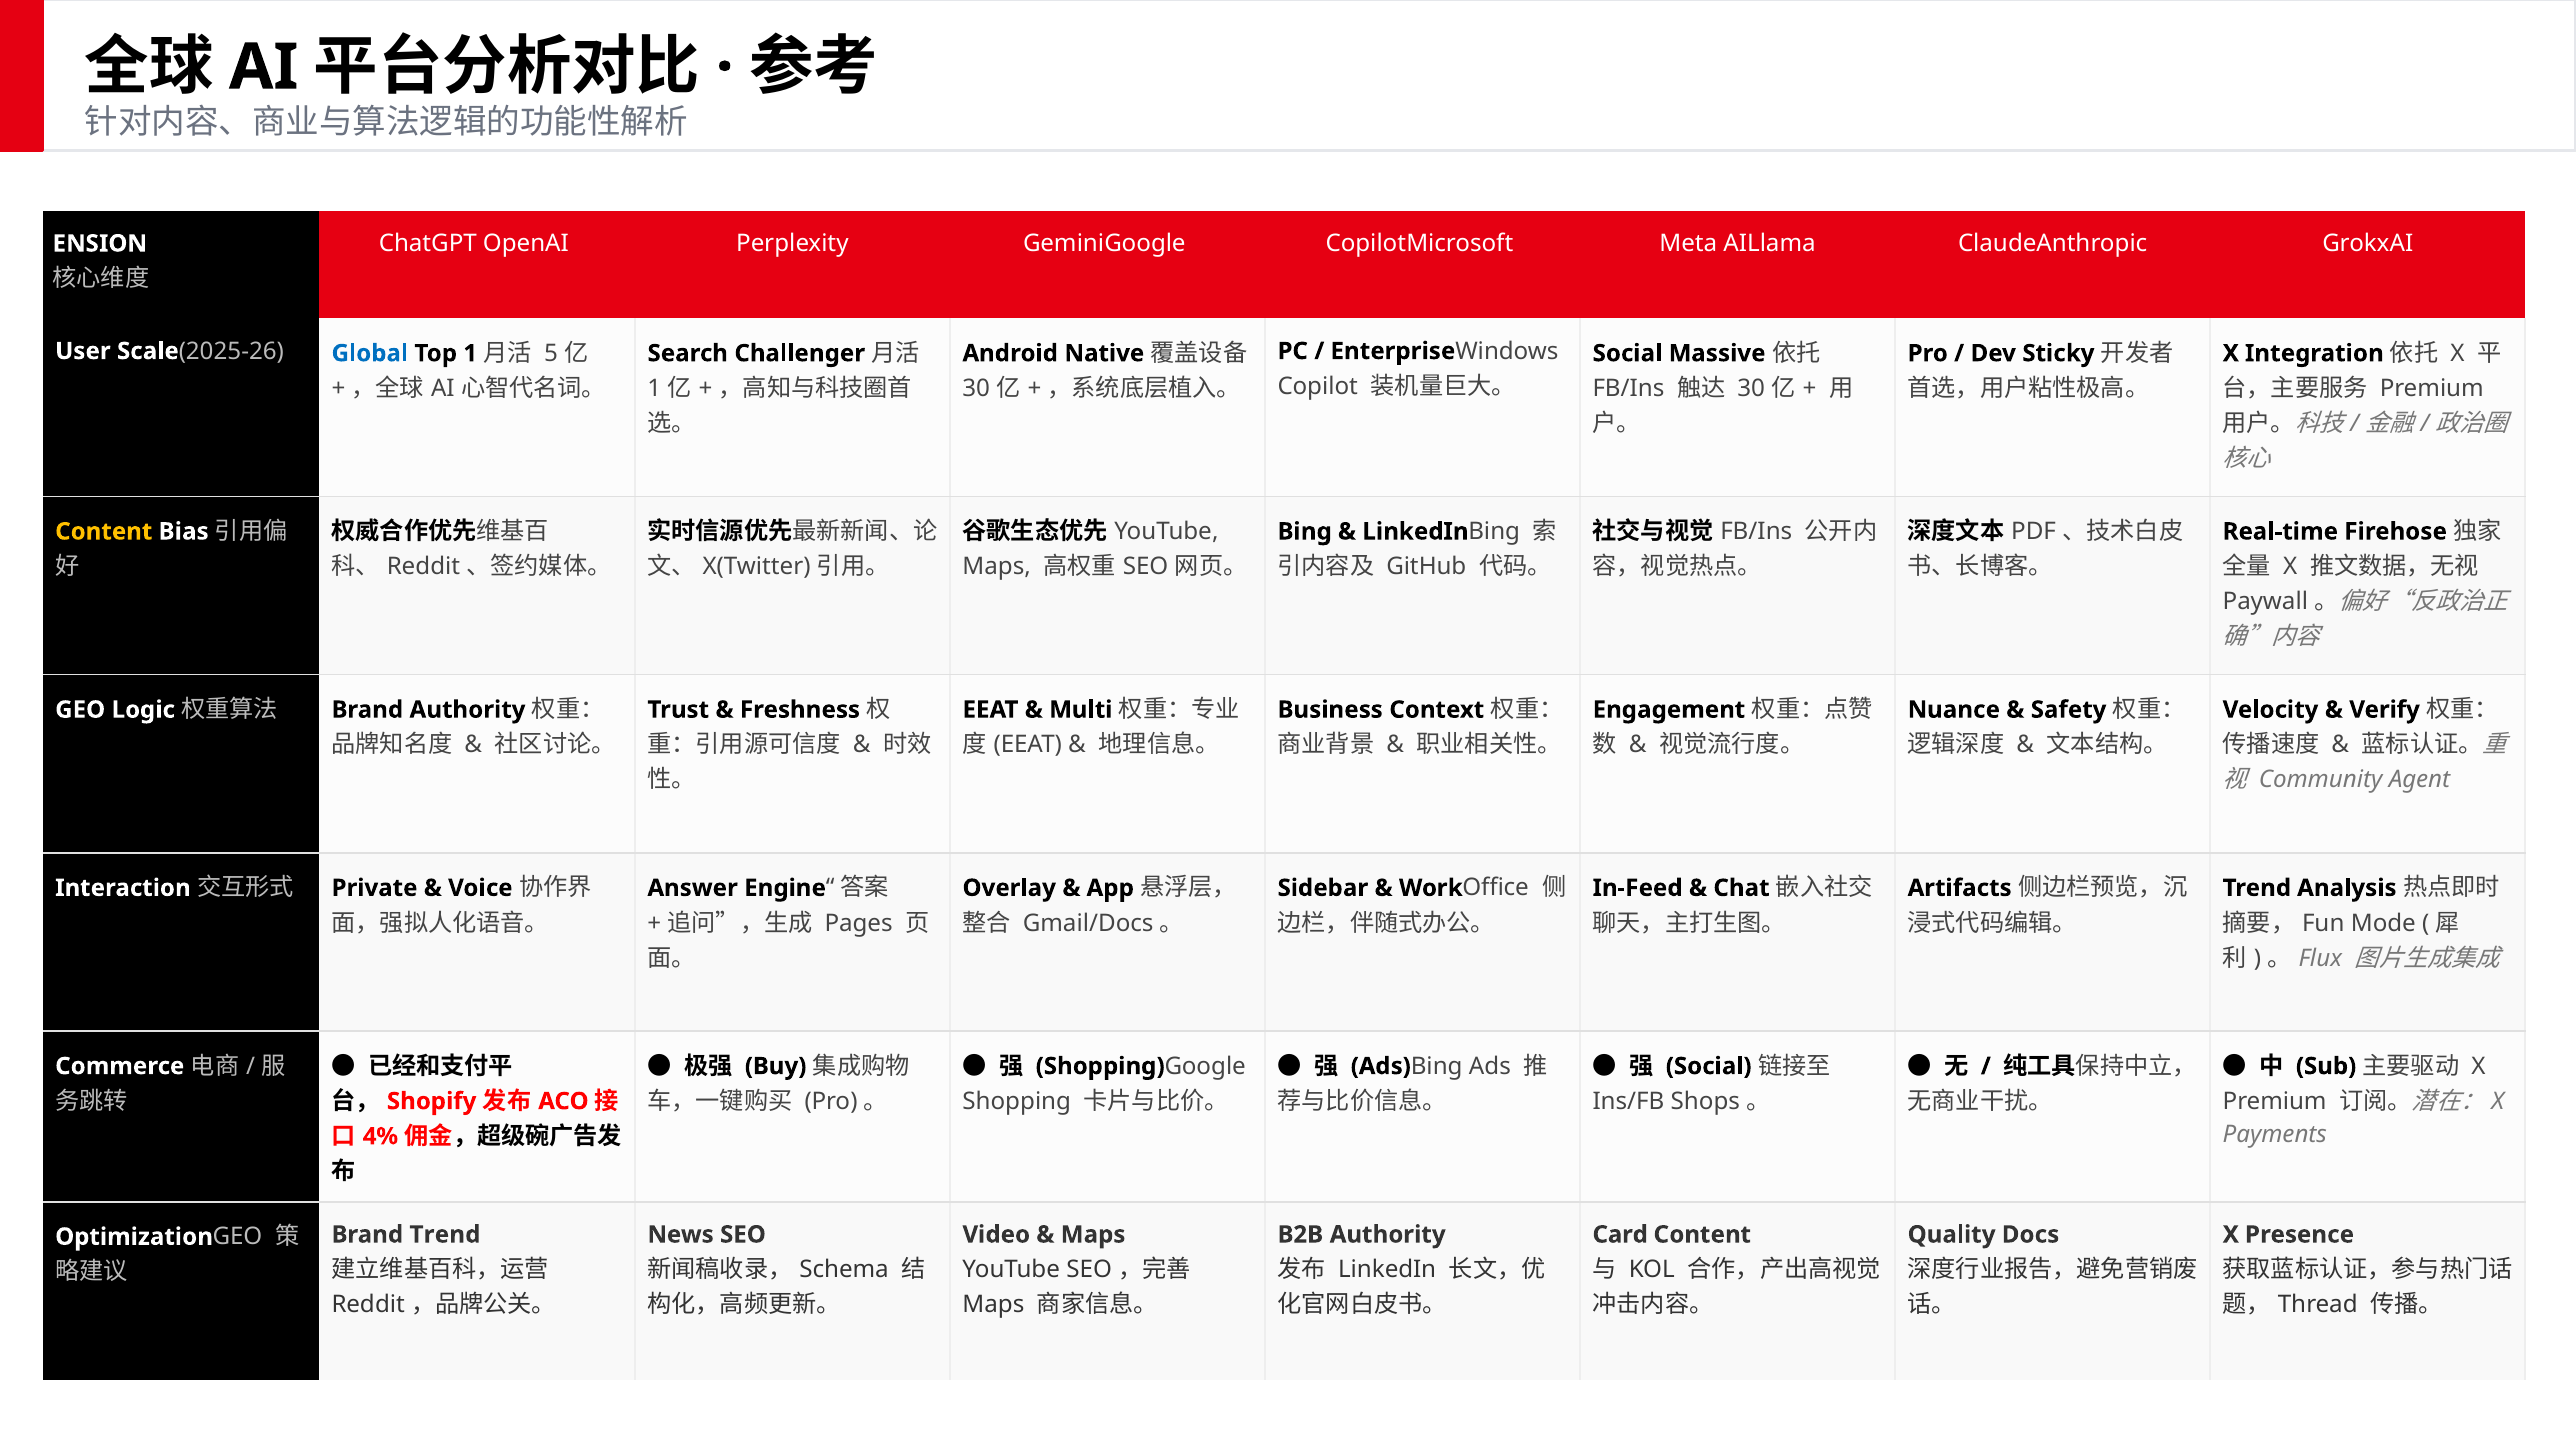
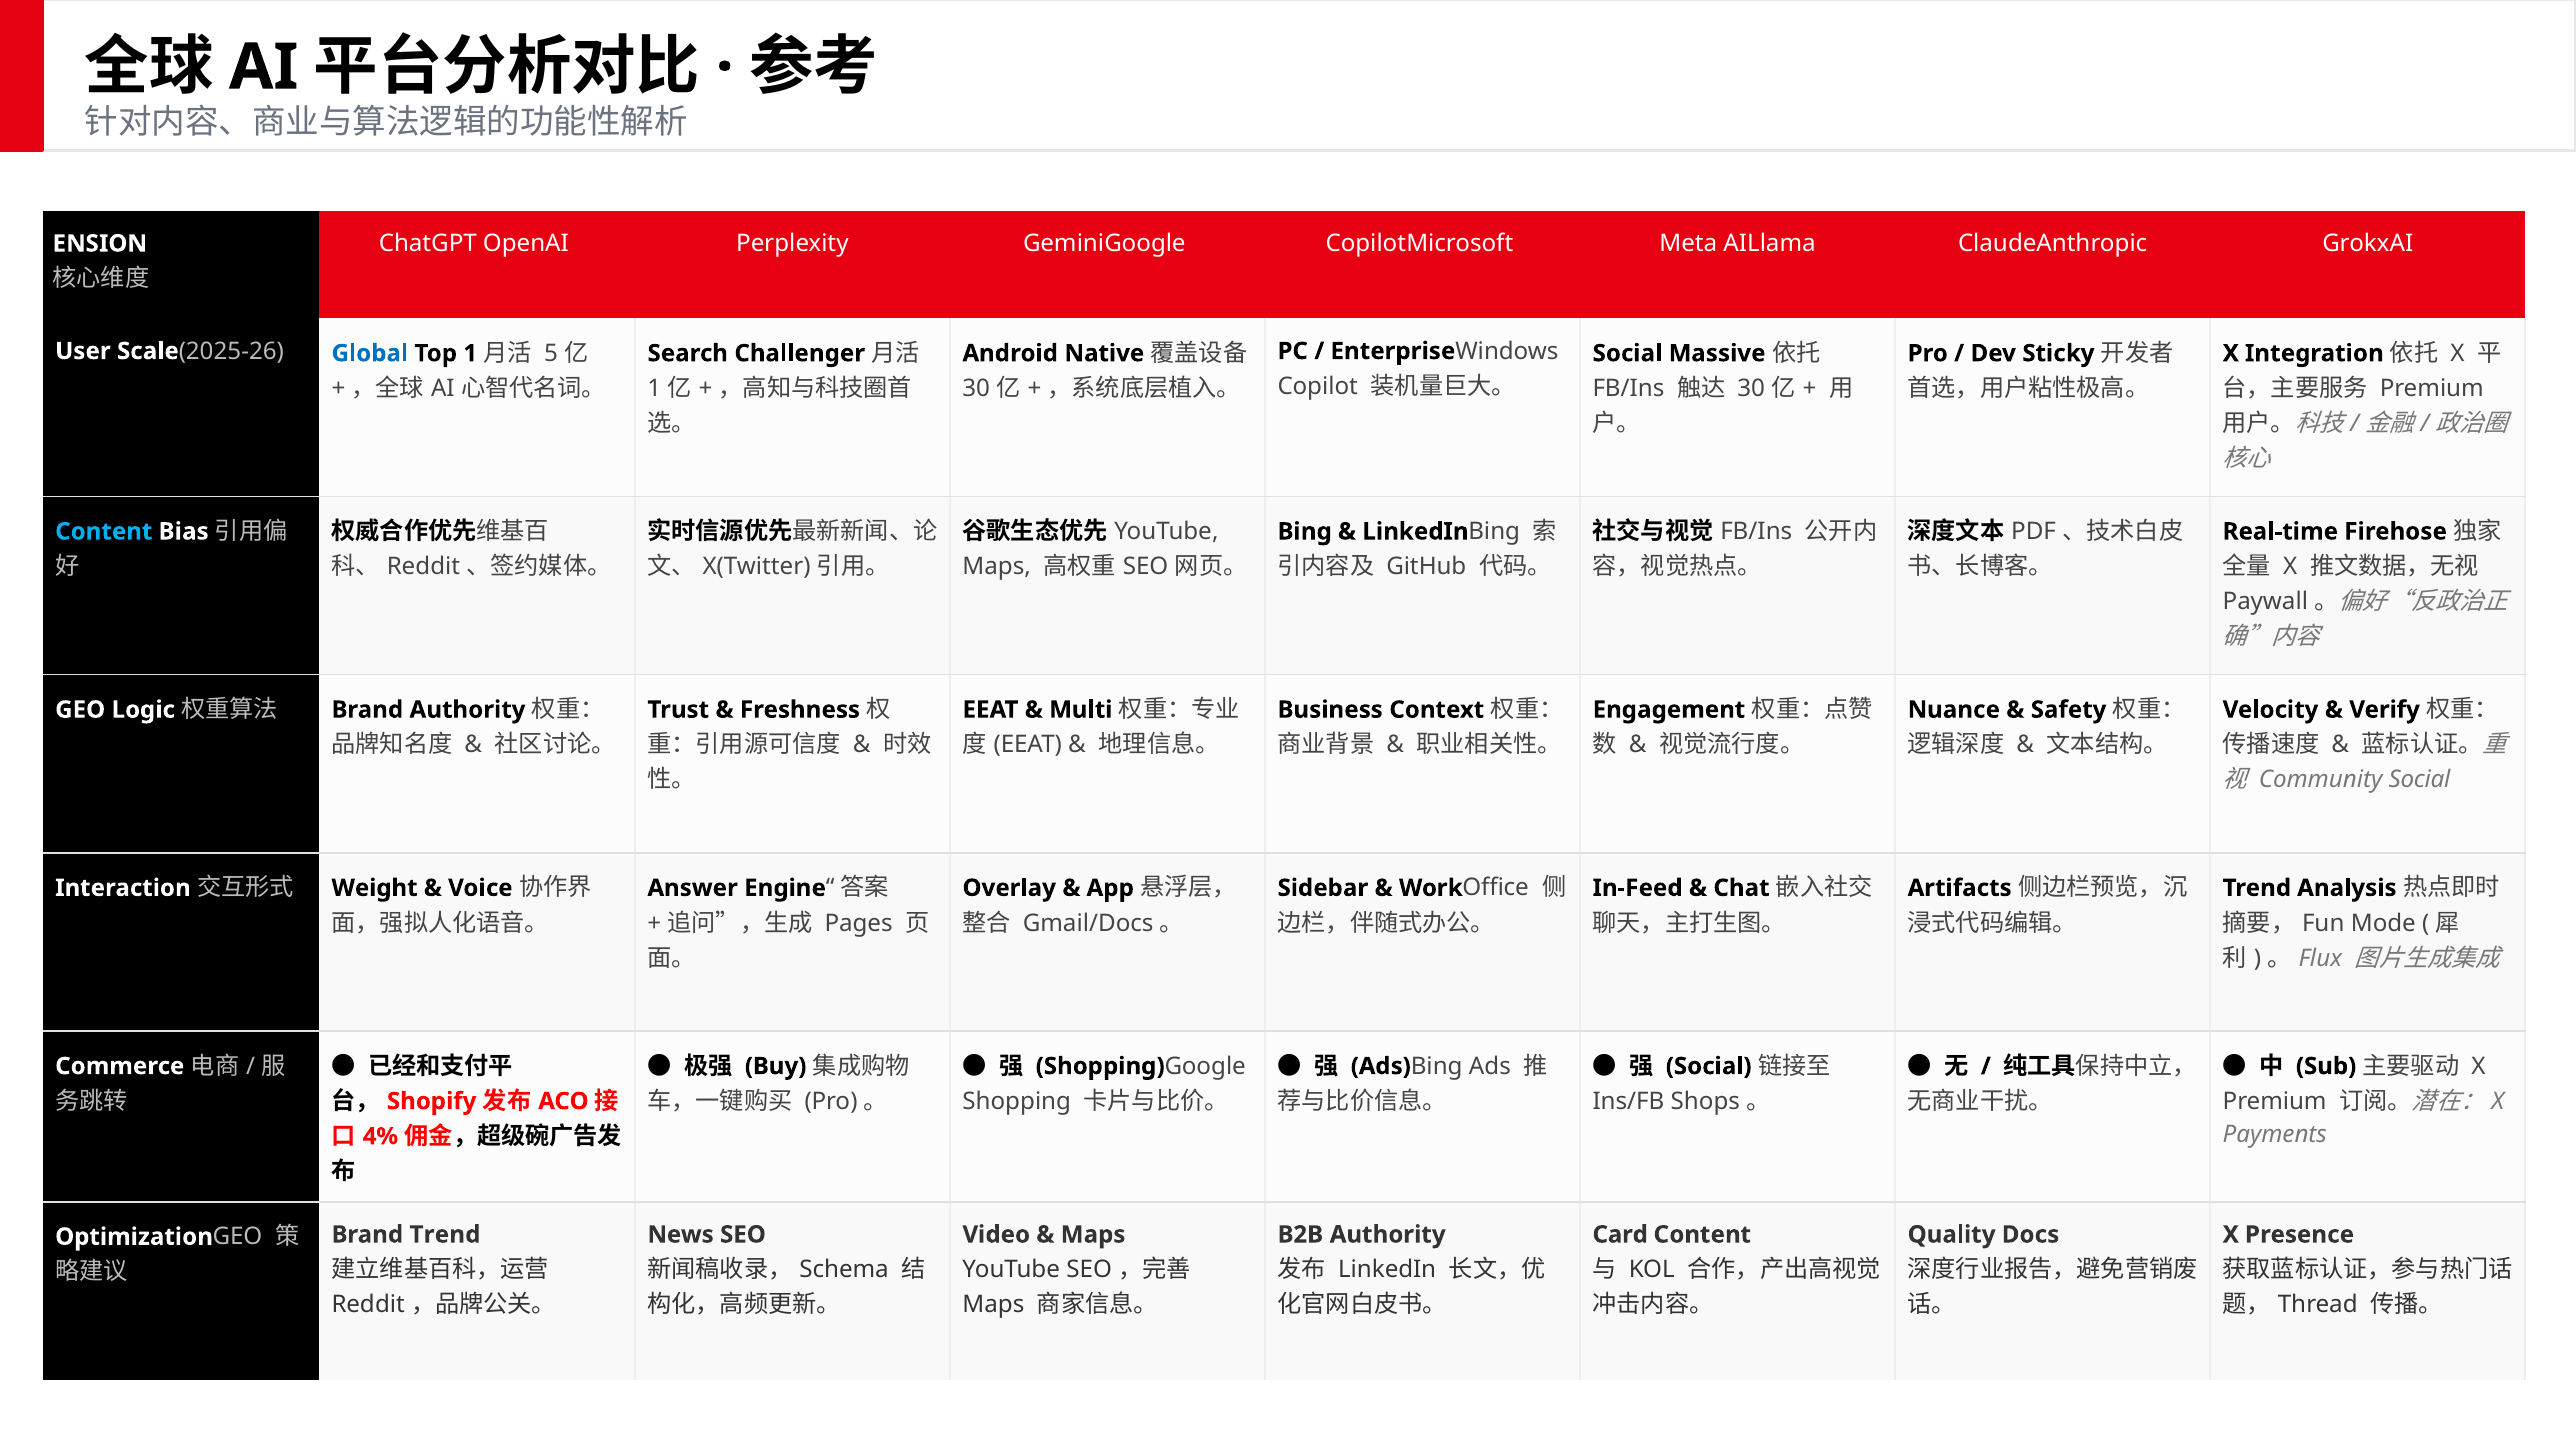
Content at (104, 532) colour: yellow -> light blue
Community Agent: Agent -> Social
Private: Private -> Weight
